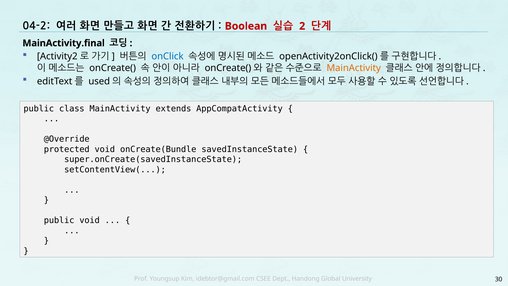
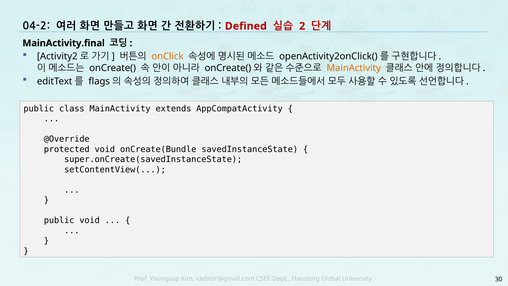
Boolean: Boolean -> Defined
onClick colour: blue -> orange
used: used -> flags
